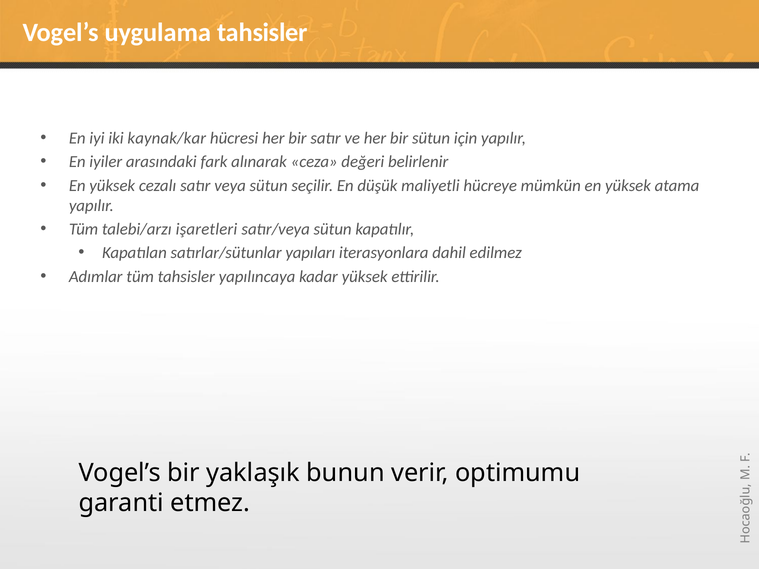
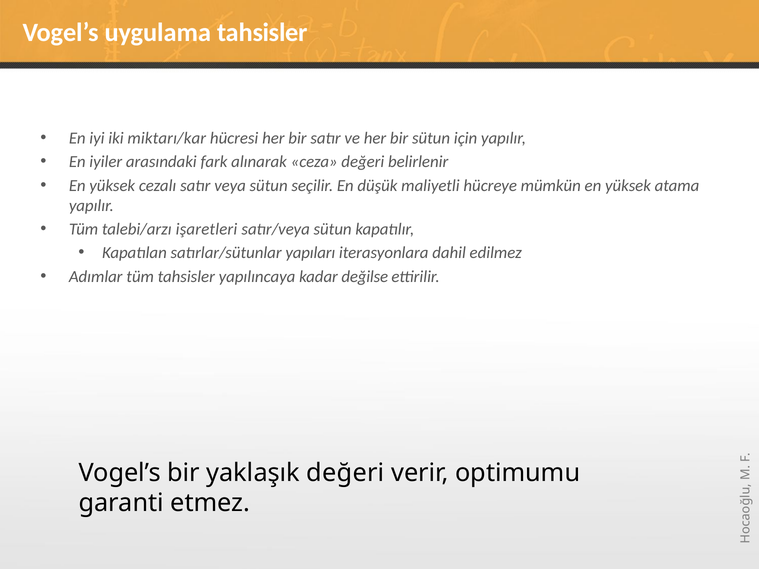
kaynak/kar: kaynak/kar -> miktarı/kar
kadar yüksek: yüksek -> değilse
yaklaşık bunun: bunun -> değeri
